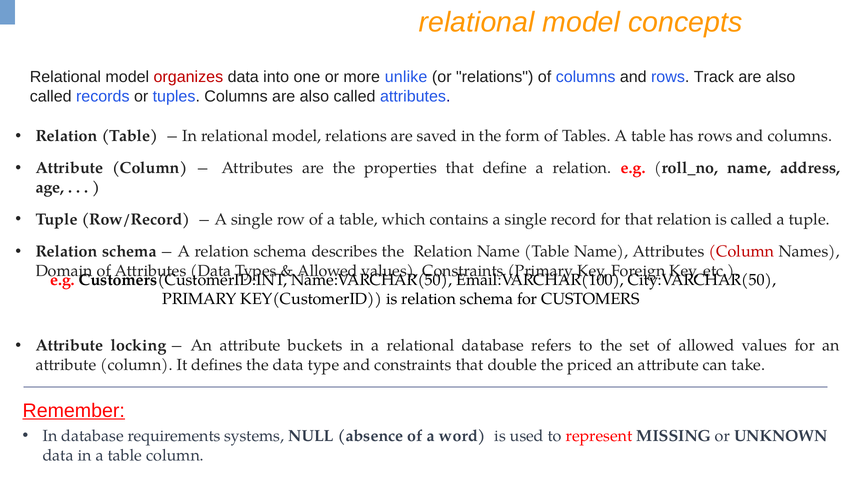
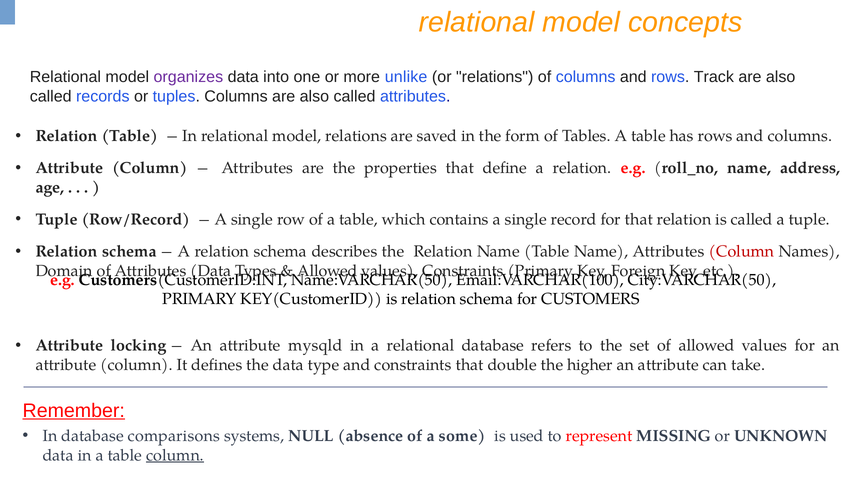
organizes colour: red -> purple
buckets: buckets -> mysqld
priced: priced -> higher
requirements: requirements -> comparisons
word: word -> some
column at (175, 456) underline: none -> present
